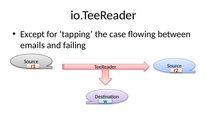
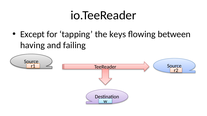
case: case -> keys
emails: emails -> having
